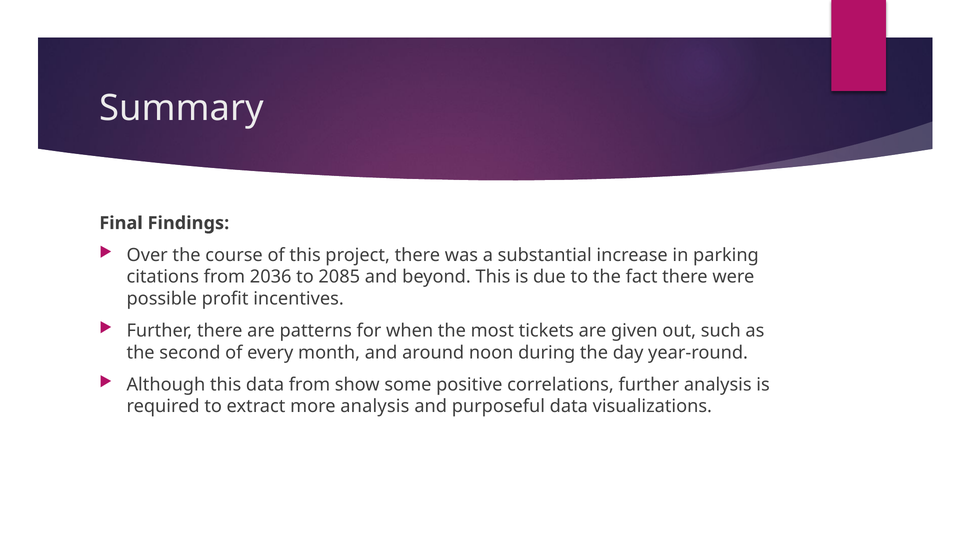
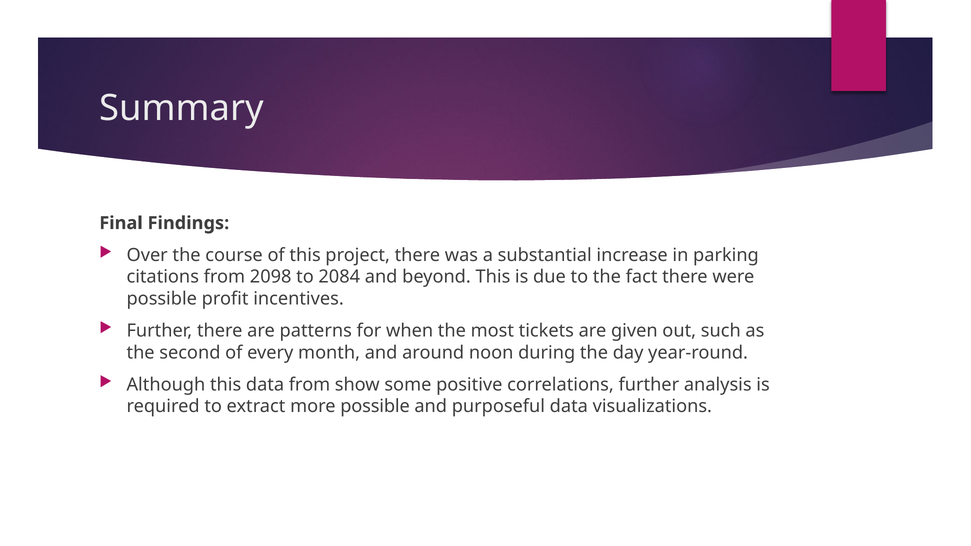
2036: 2036 -> 2098
2085: 2085 -> 2084
more analysis: analysis -> possible
